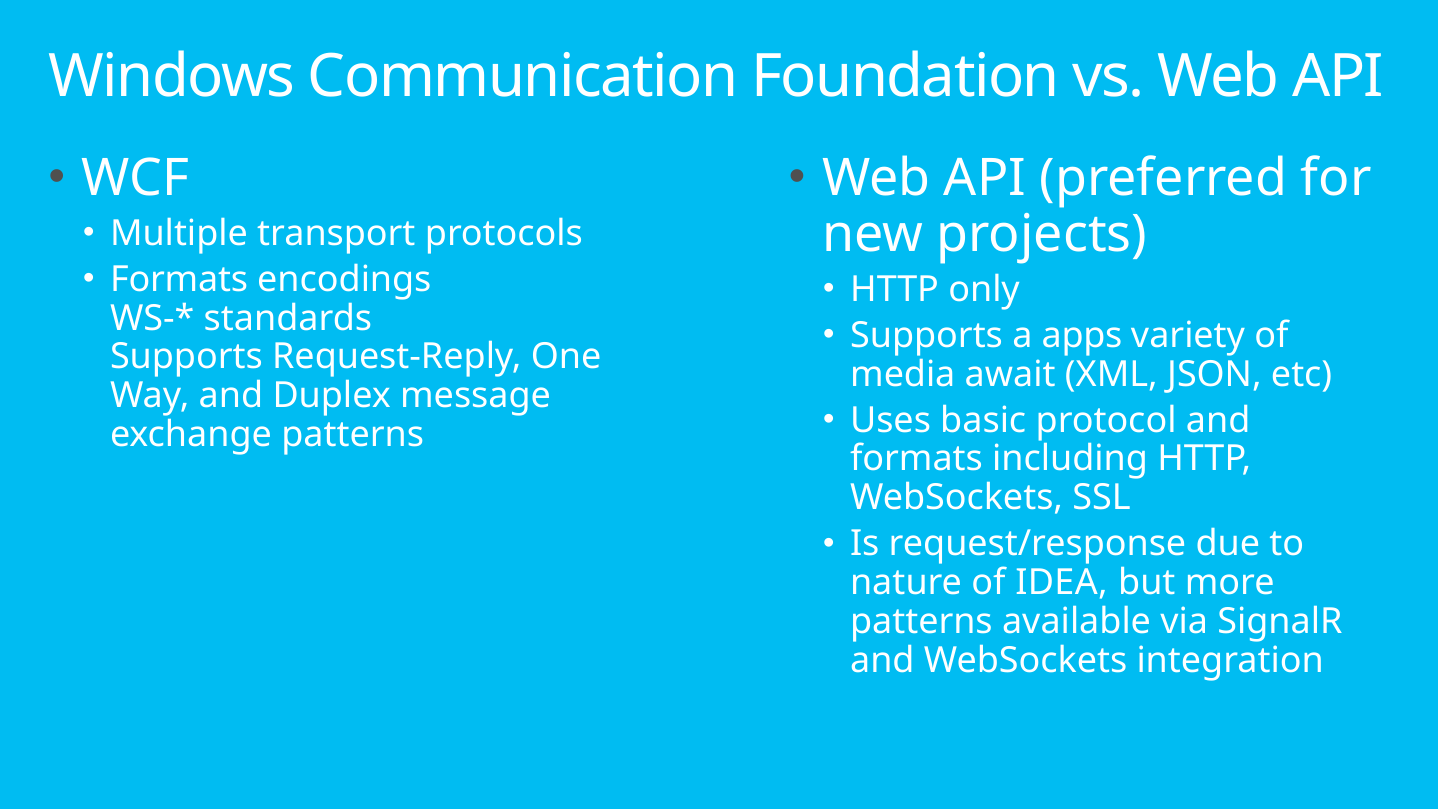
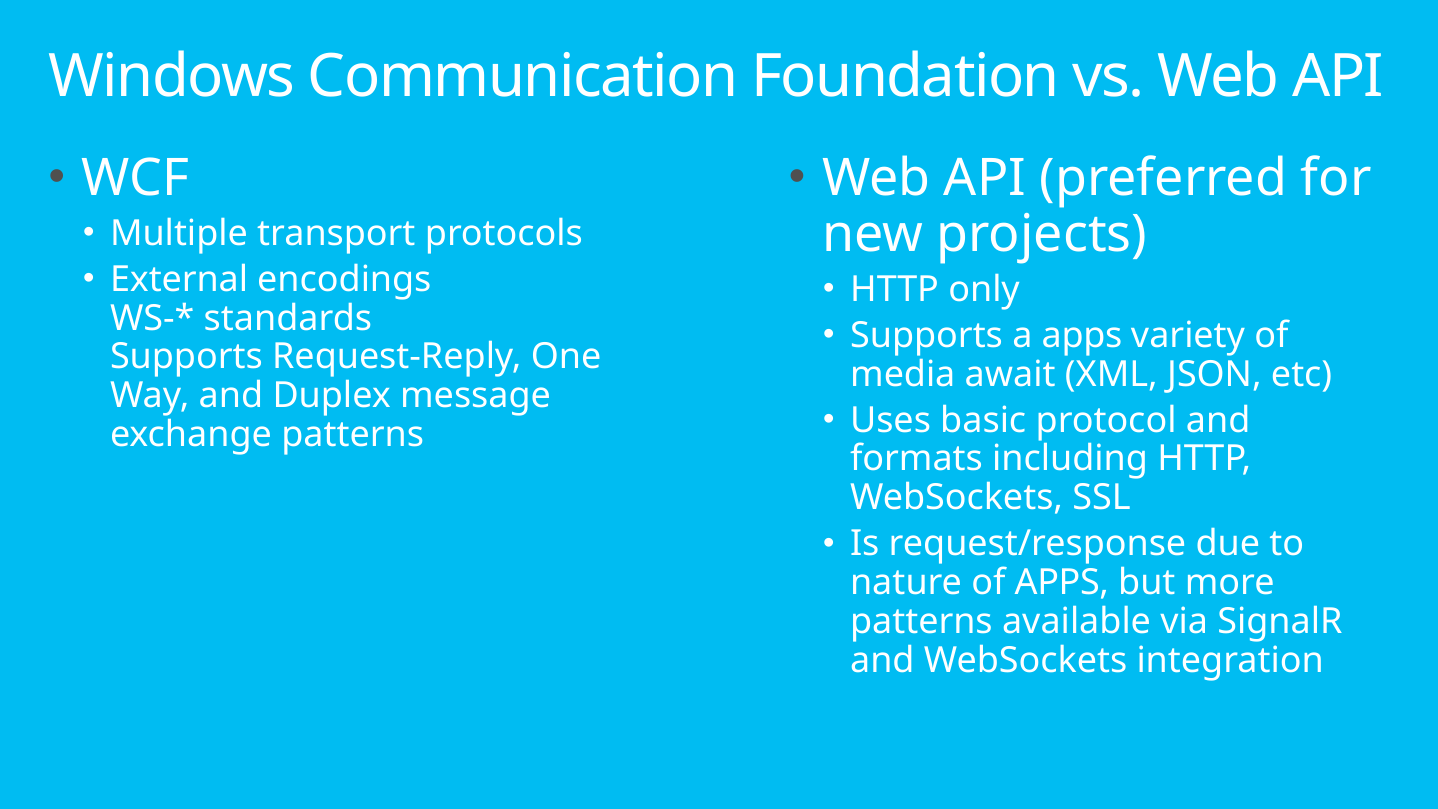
Formats at (179, 279): Formats -> External
of IDEA: IDEA -> APPS
